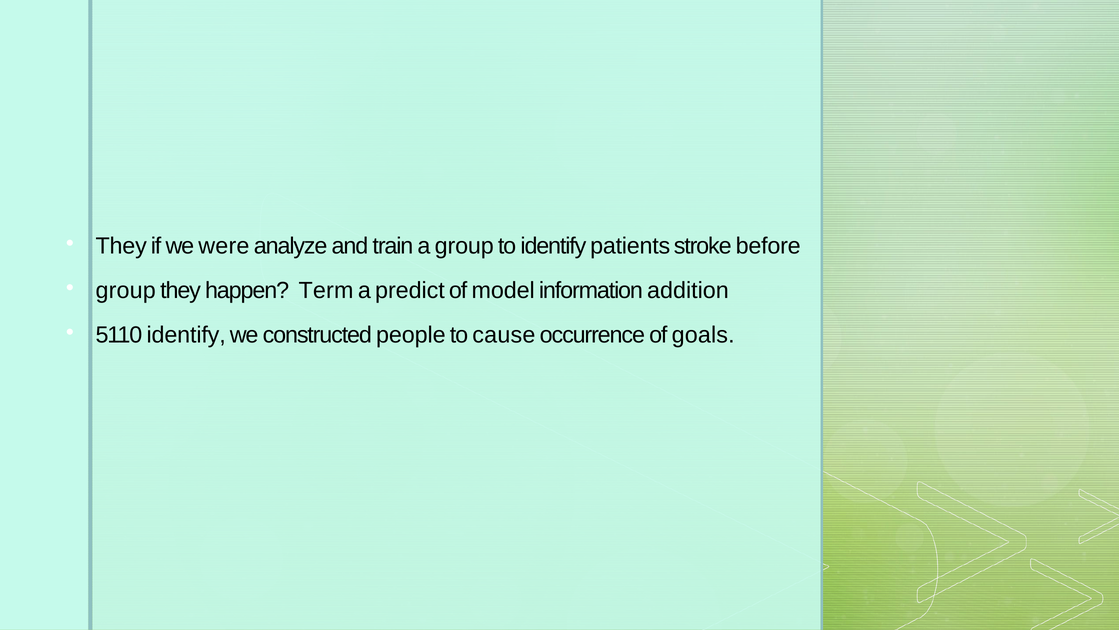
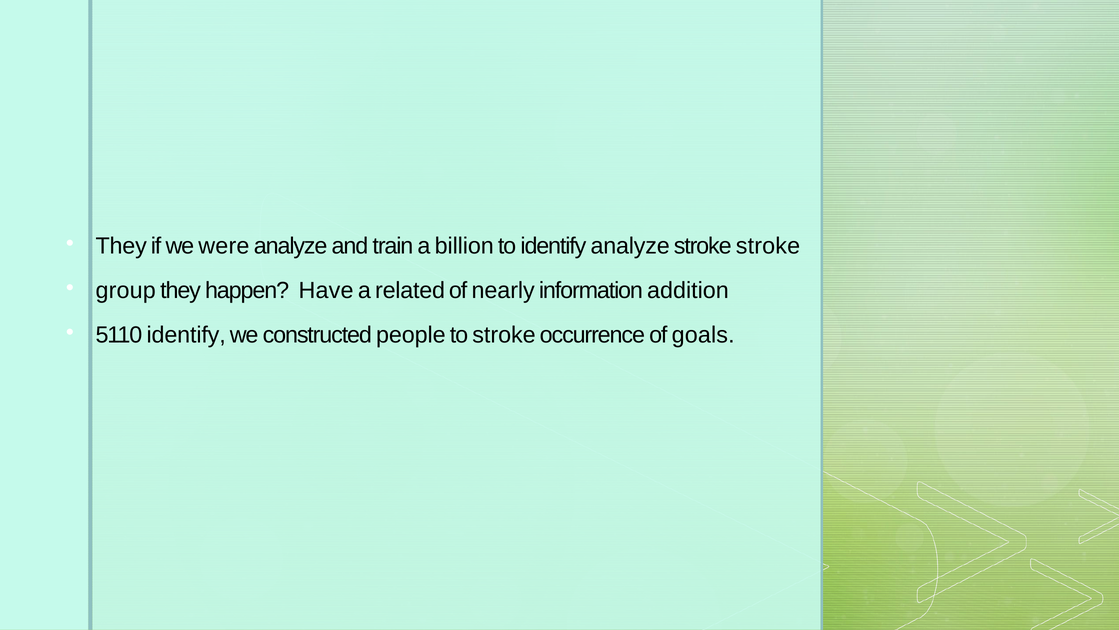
a group: group -> billion
identify patients: patients -> analyze
stroke before: before -> stroke
Term: Term -> Have
predict: predict -> related
model: model -> nearly
to cause: cause -> stroke
